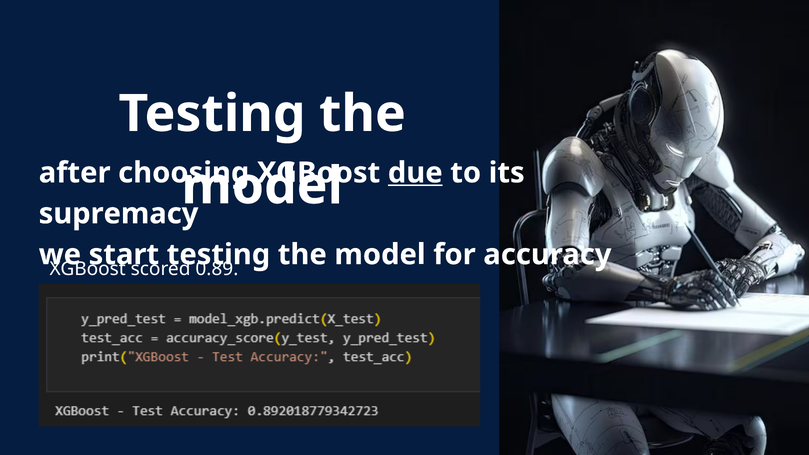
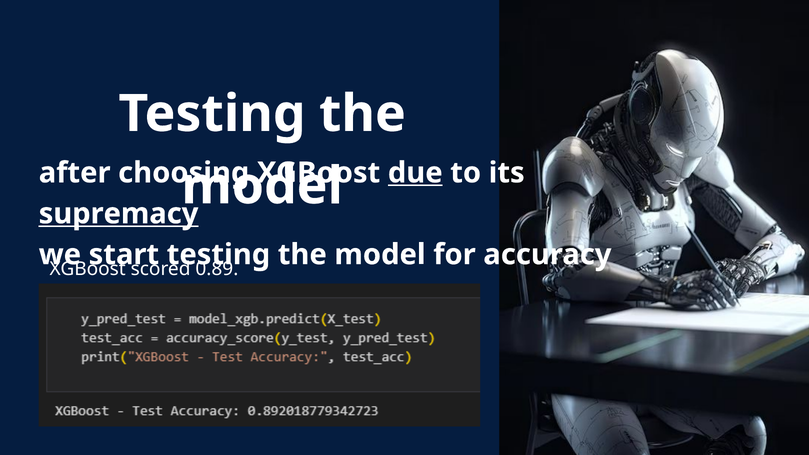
supremacy underline: none -> present
